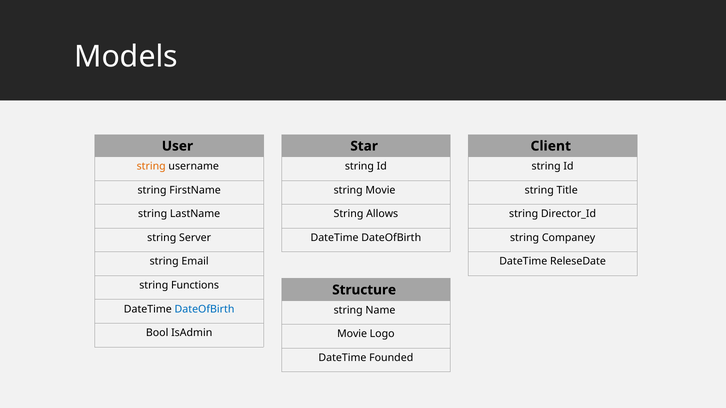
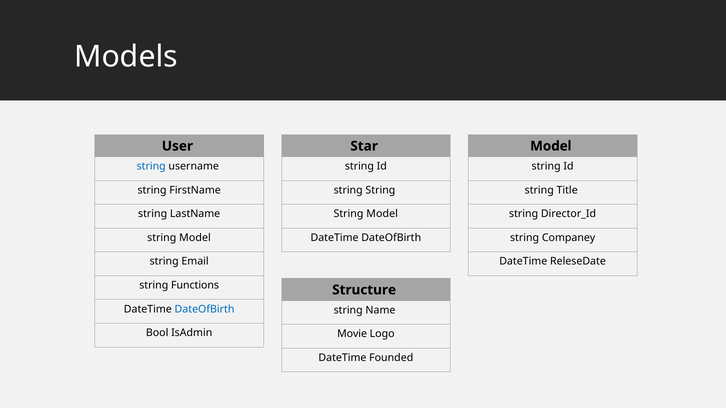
Client at (551, 146): Client -> Model
string at (151, 166) colour: orange -> blue
Movie at (380, 190): Movie -> String
Allows at (382, 214): Allows -> Model
Server at (195, 238): Server -> Model
